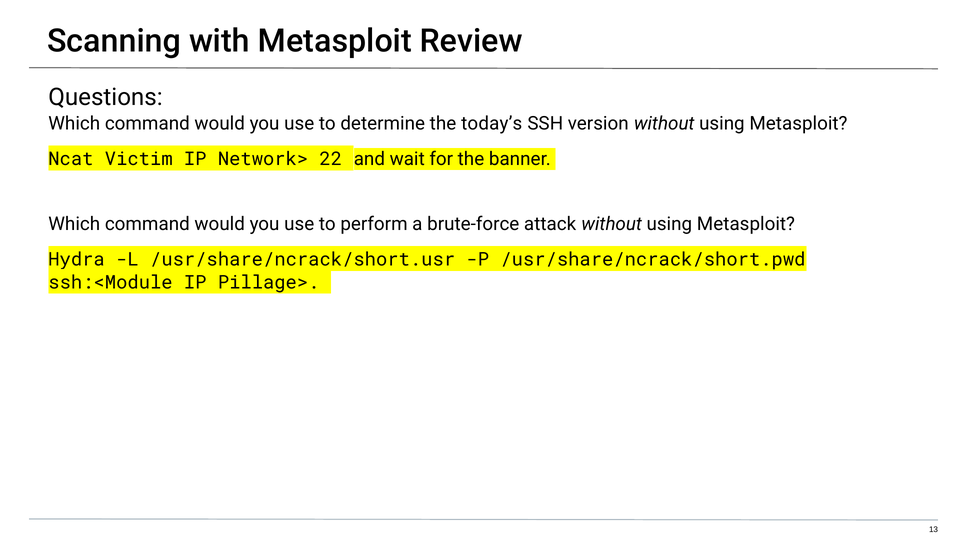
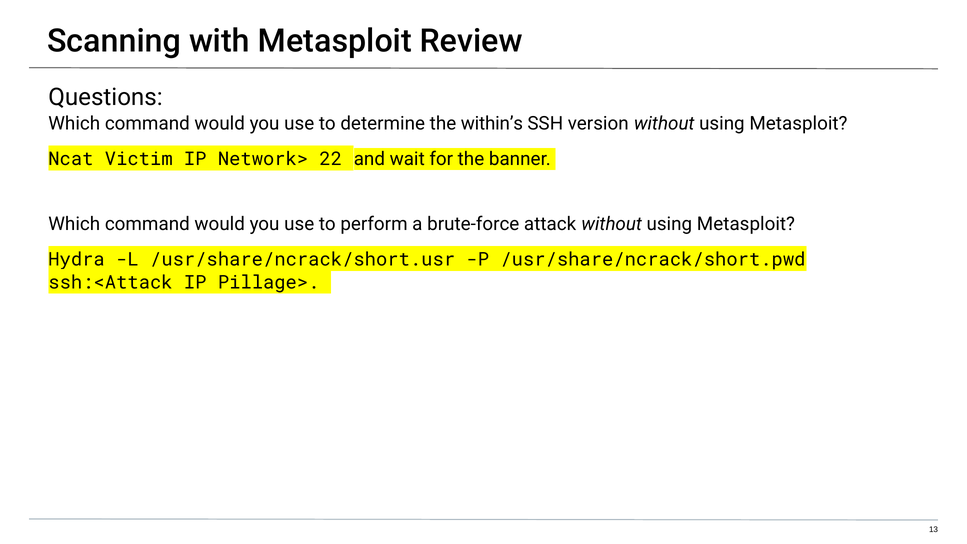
today’s: today’s -> within’s
ssh:<Module: ssh:<Module -> ssh:<Attack
